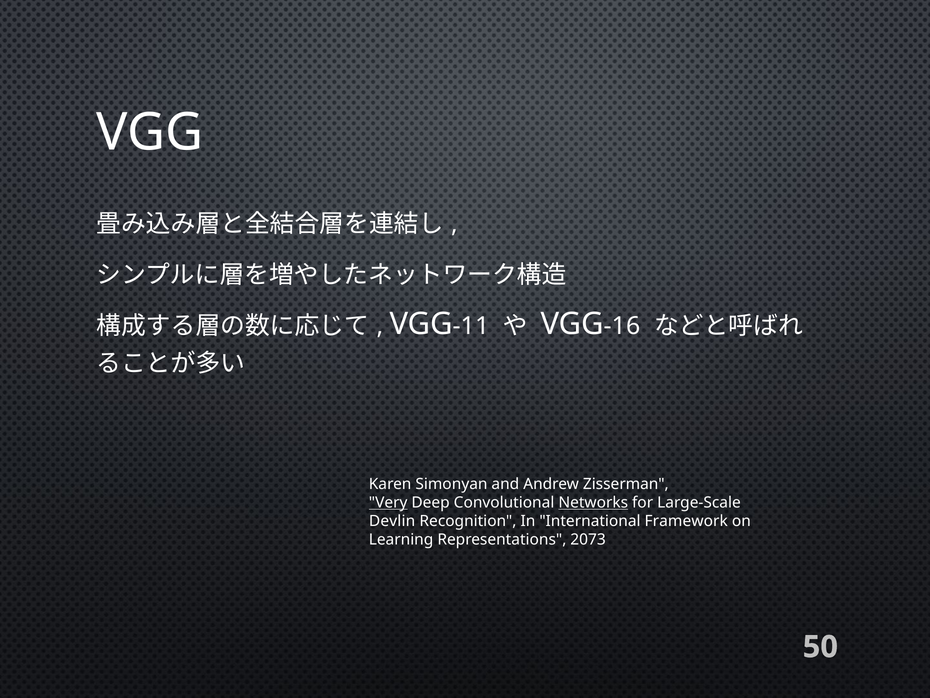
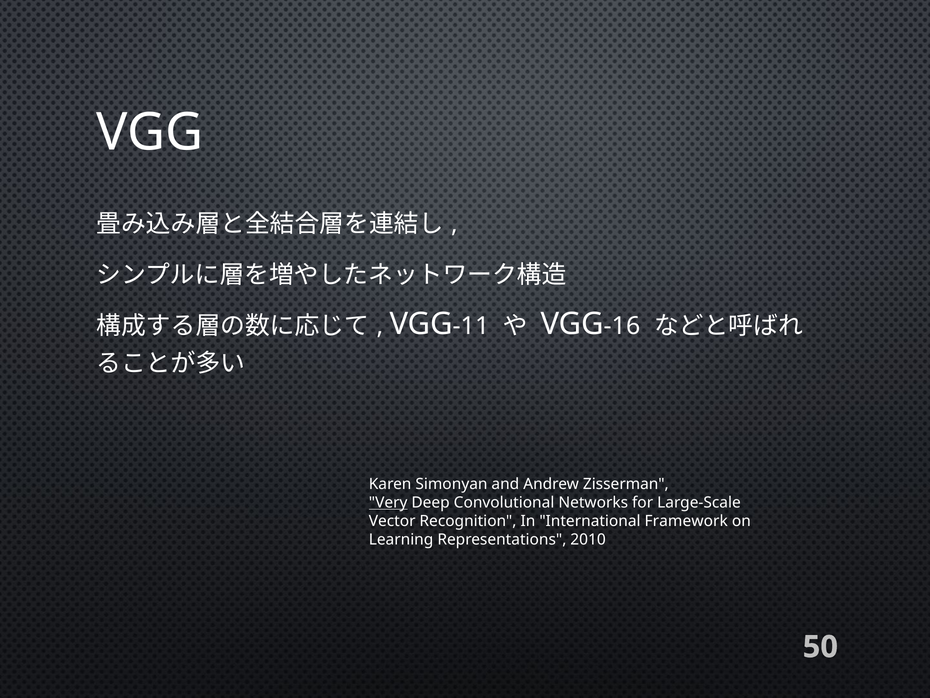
Networks underline: present -> none
Devlin: Devlin -> Vector
2073: 2073 -> 2010
